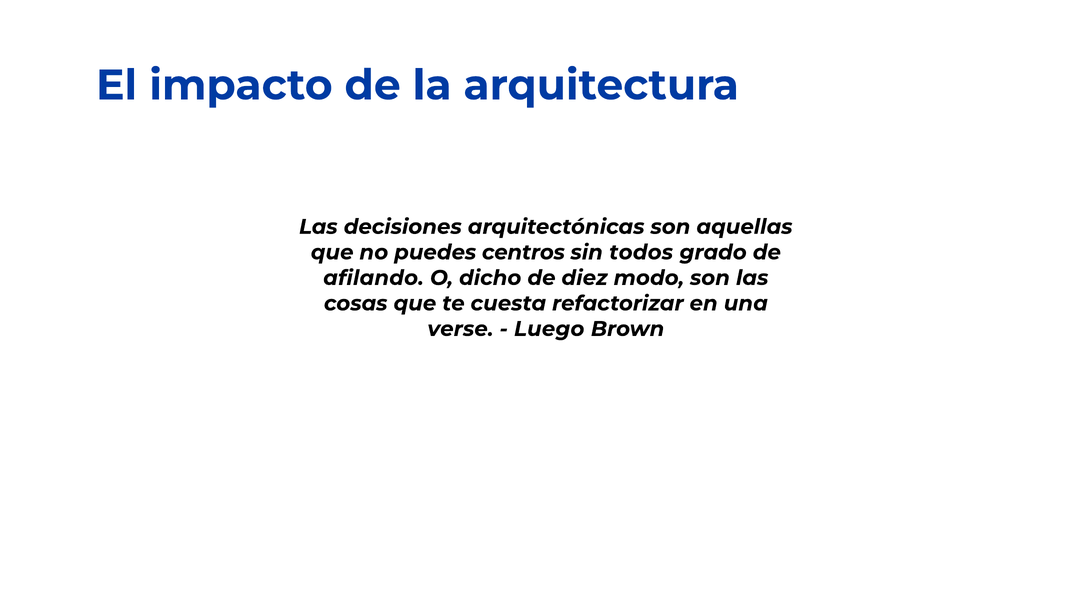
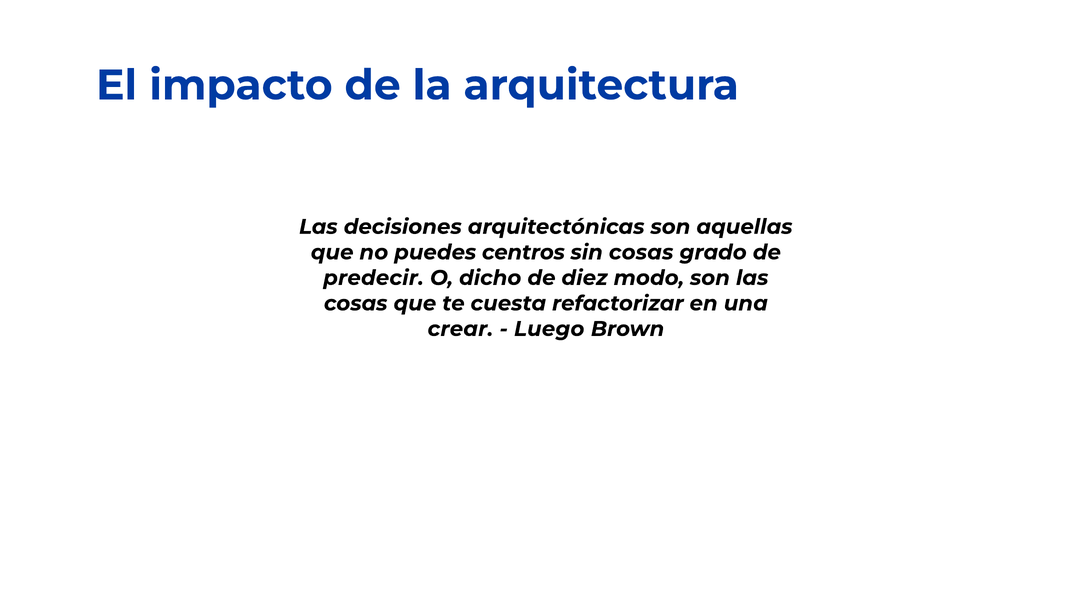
sin todos: todos -> cosas
afilando: afilando -> predecir
verse: verse -> crear
